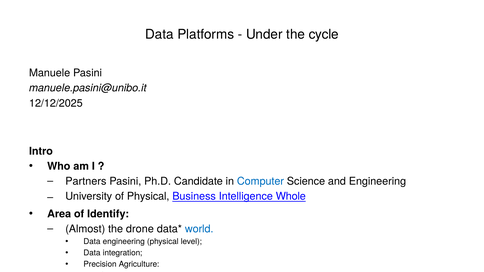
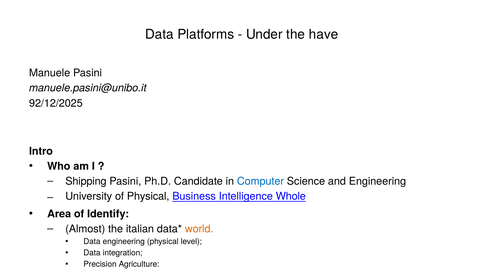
the cycle: cycle -> have
12/12/2025: 12/12/2025 -> 92/12/2025
Partners: Partners -> Shipping
the drone: drone -> italian
world colour: blue -> orange
